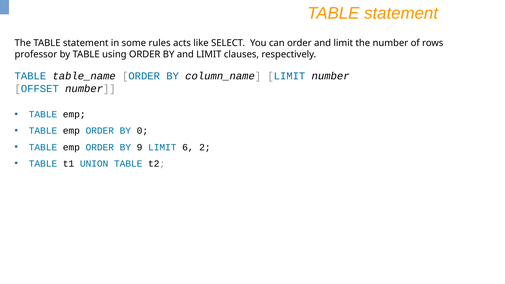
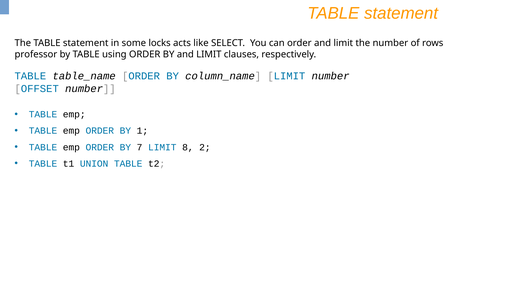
rules: rules -> locks
0: 0 -> 1
9: 9 -> 7
6: 6 -> 8
